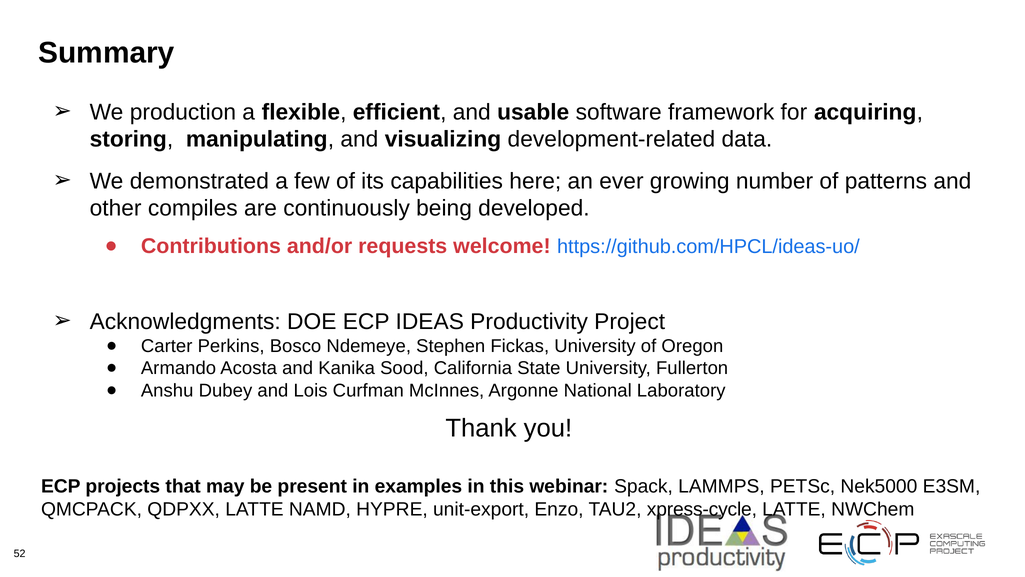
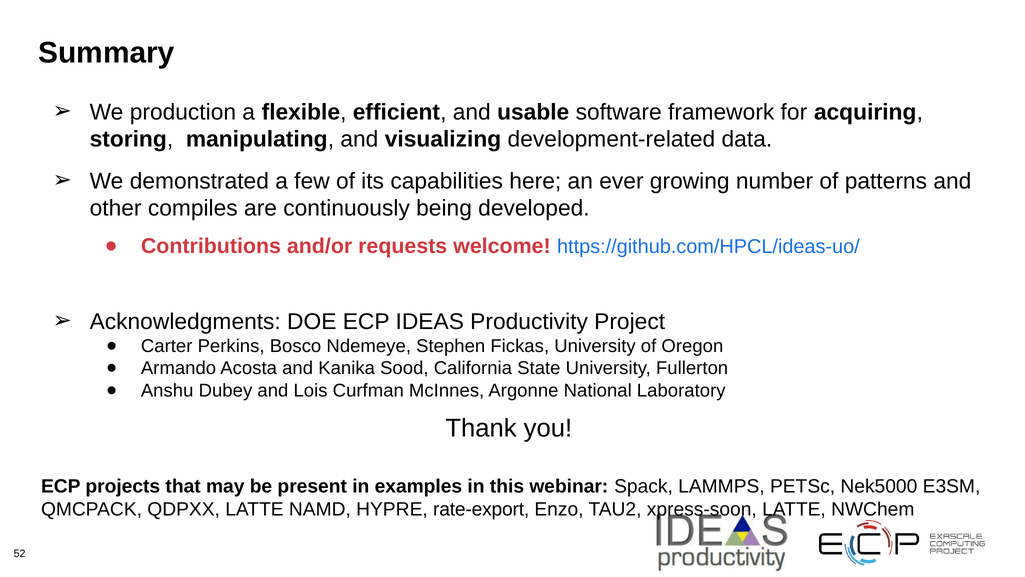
unit-export: unit-export -> rate-export
xpress-cycle: xpress-cycle -> xpress-soon
